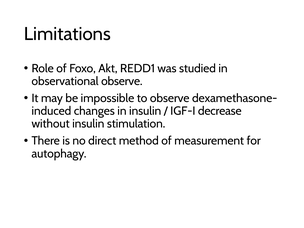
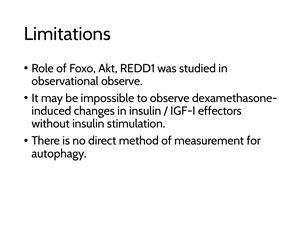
decrease: decrease -> effectors
